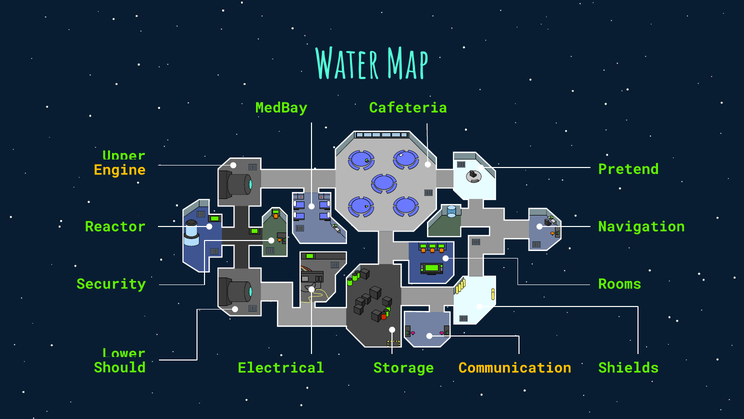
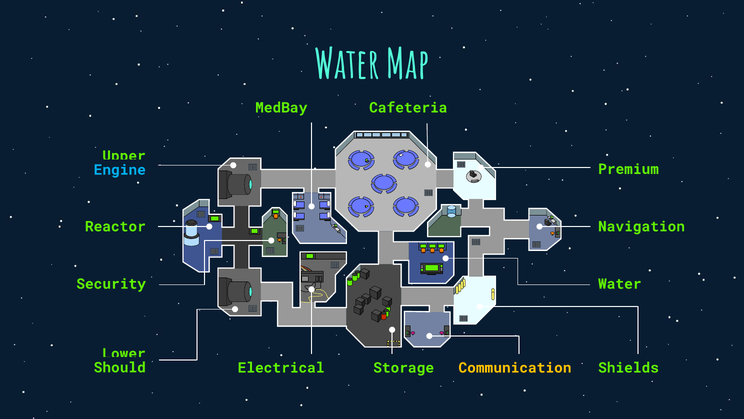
Pretend: Pretend -> Premium
Engine colour: yellow -> light blue
Rooms at (620, 284): Rooms -> Water
